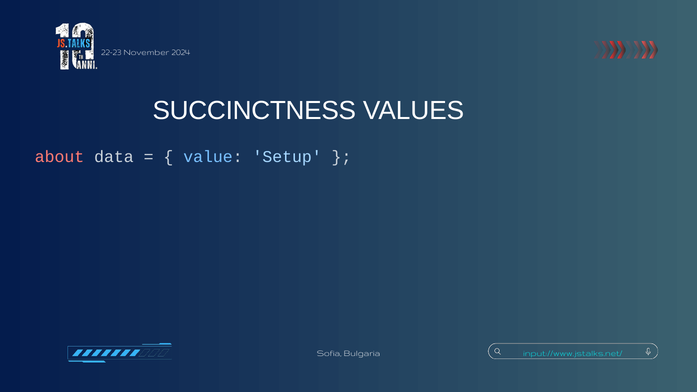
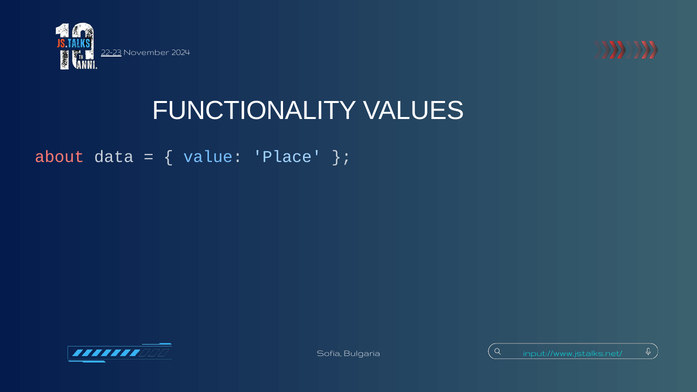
22-23 underline: none -> present
SUCCINCTNESS: SUCCINCTNESS -> FUNCTIONALITY
Setup: Setup -> Place
